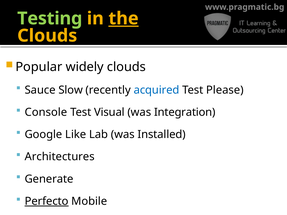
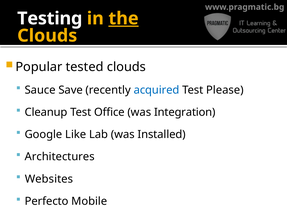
Testing colour: light green -> white
widely: widely -> tested
Slow: Slow -> Save
Console: Console -> Cleanup
Visual: Visual -> Office
Generate: Generate -> Websites
Perfecto underline: present -> none
